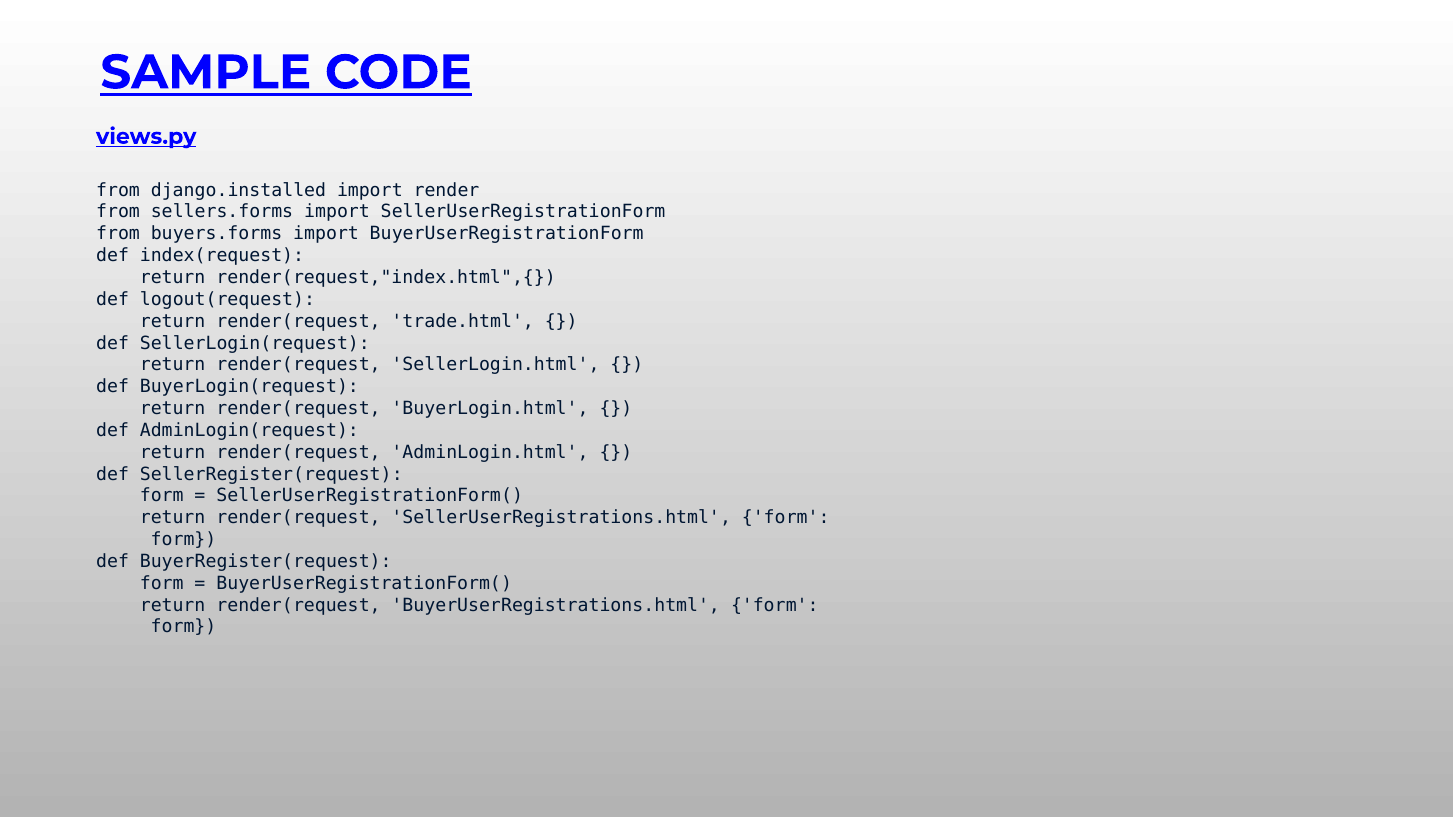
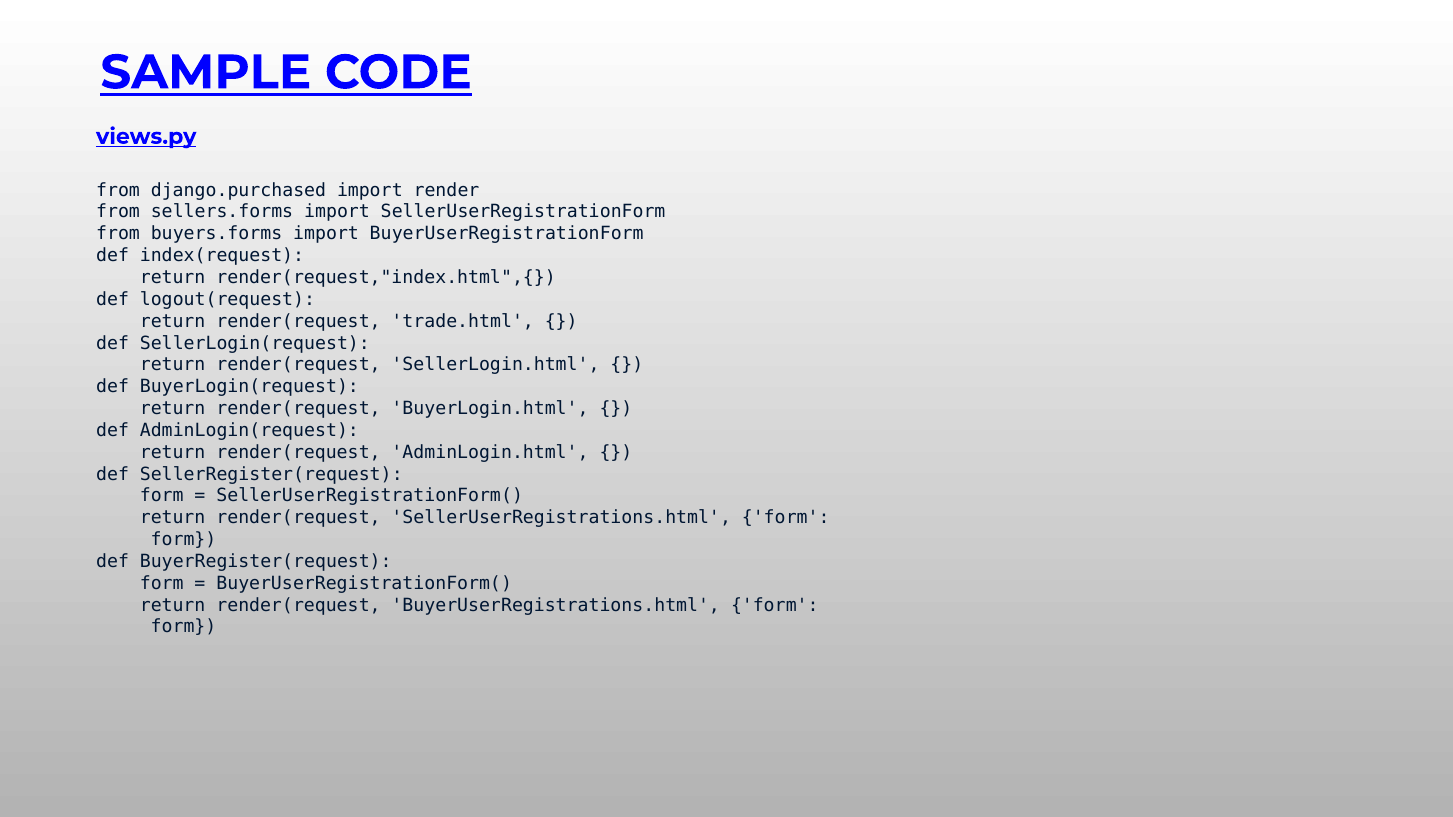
django.installed: django.installed -> django.purchased
